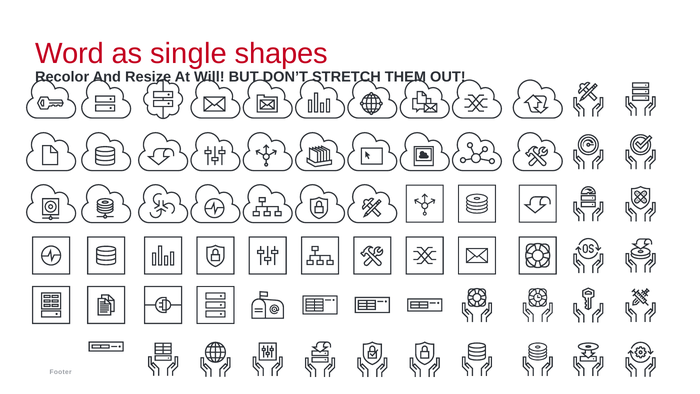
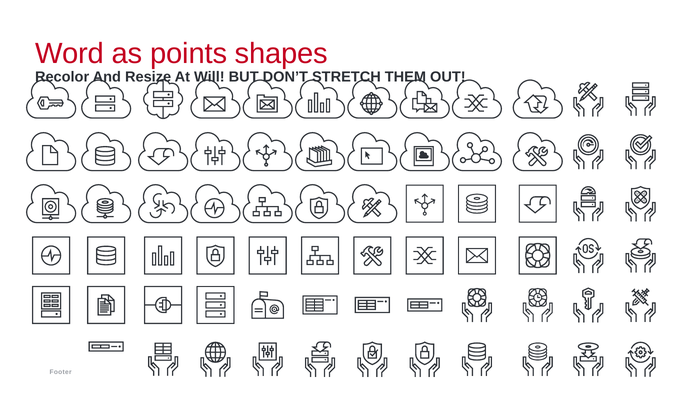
single: single -> points
